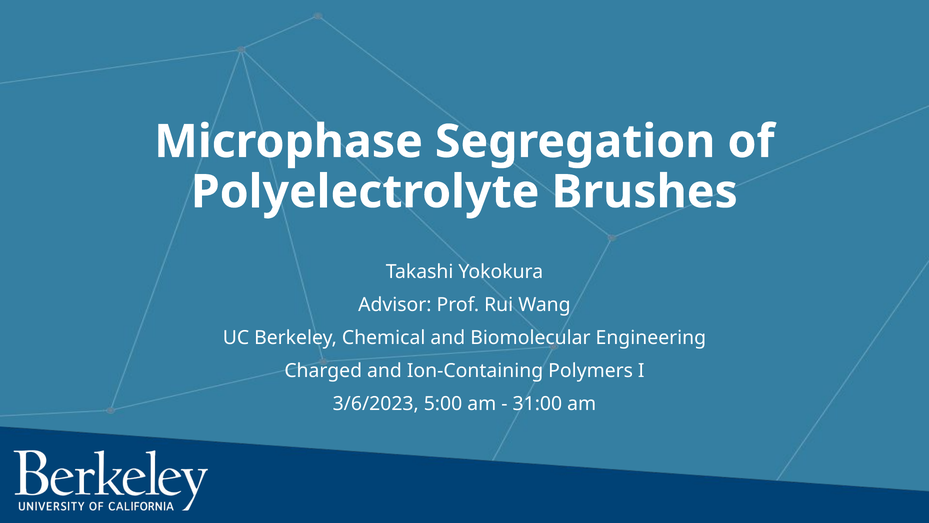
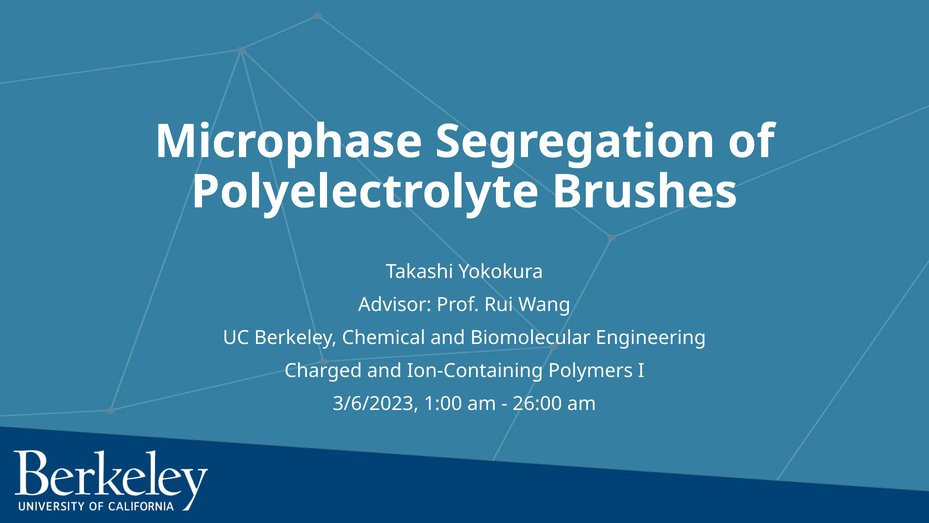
5:00: 5:00 -> 1:00
31:00: 31:00 -> 26:00
